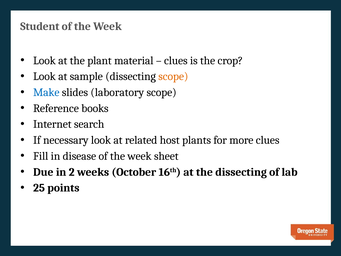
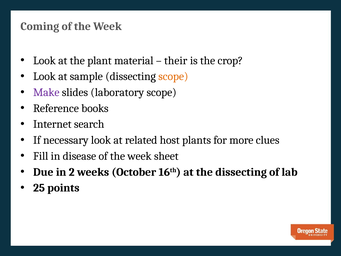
Student: Student -> Coming
clues at (176, 60): clues -> their
Make colour: blue -> purple
